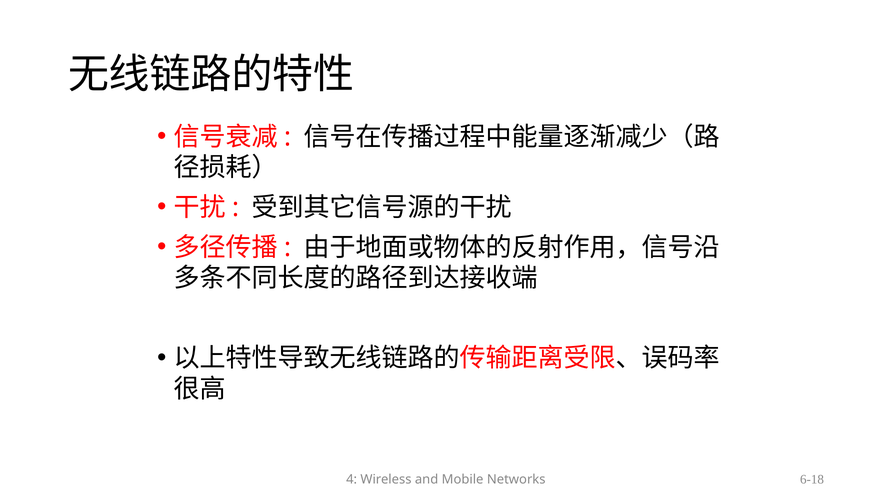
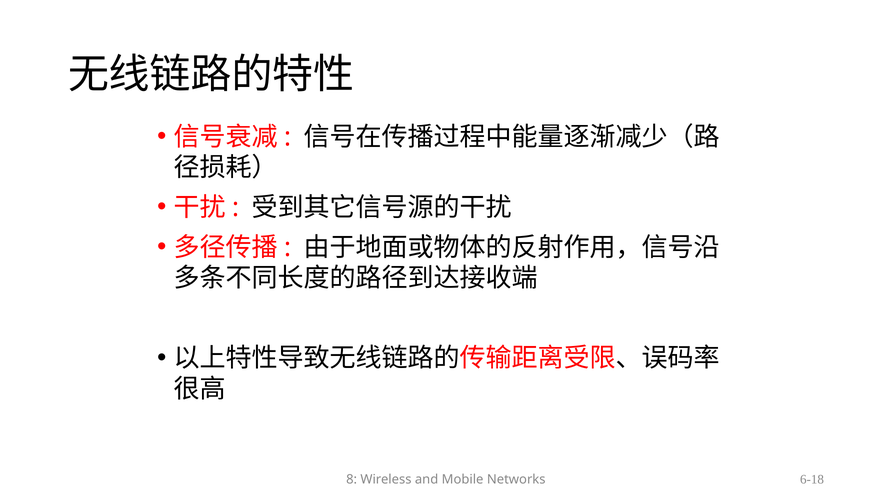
4: 4 -> 8
